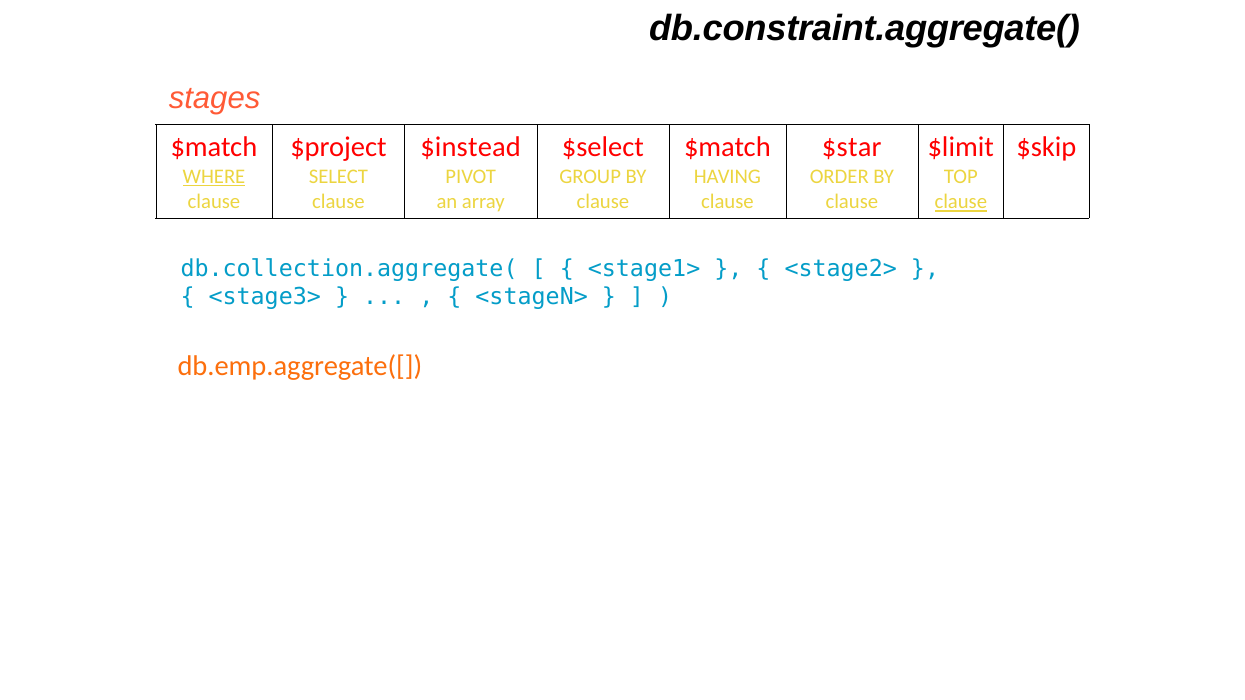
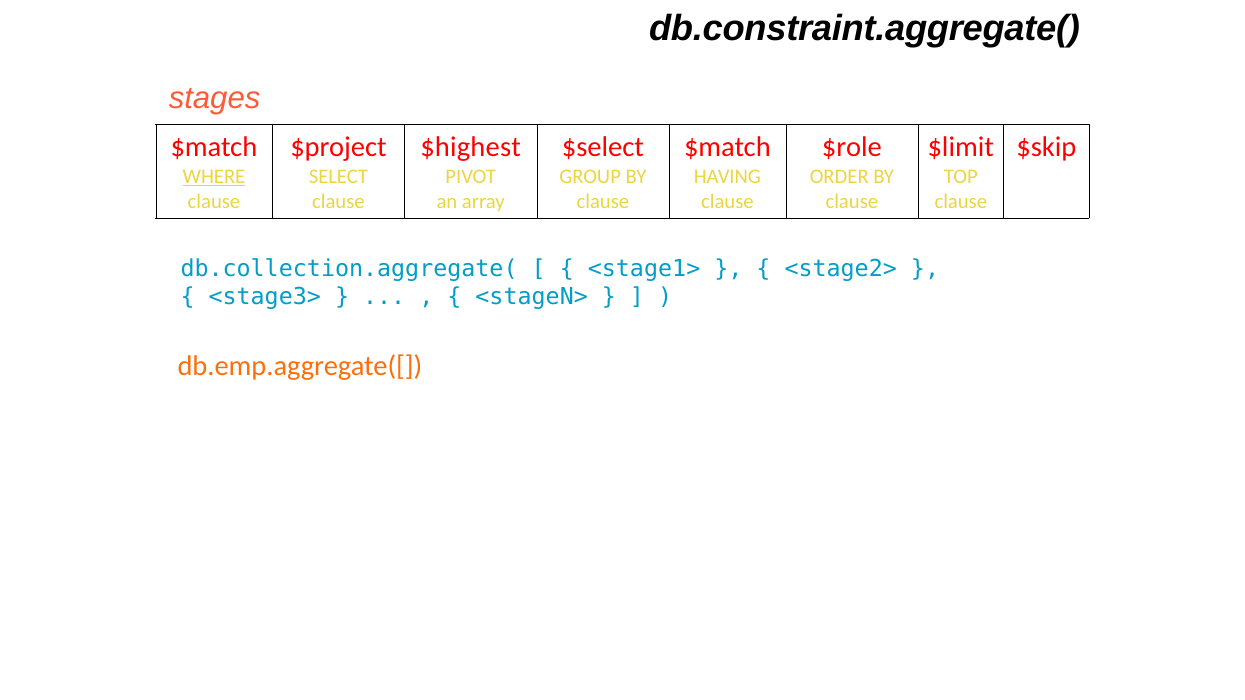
$instead: $instead -> $highest
$star: $star -> $role
clause at (961, 202) underline: present -> none
